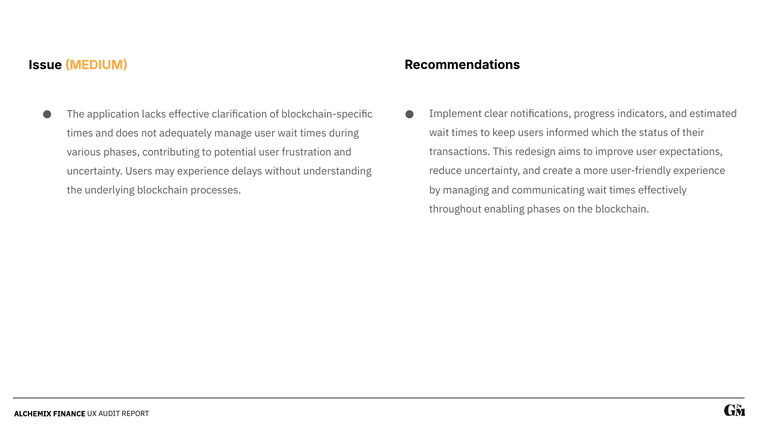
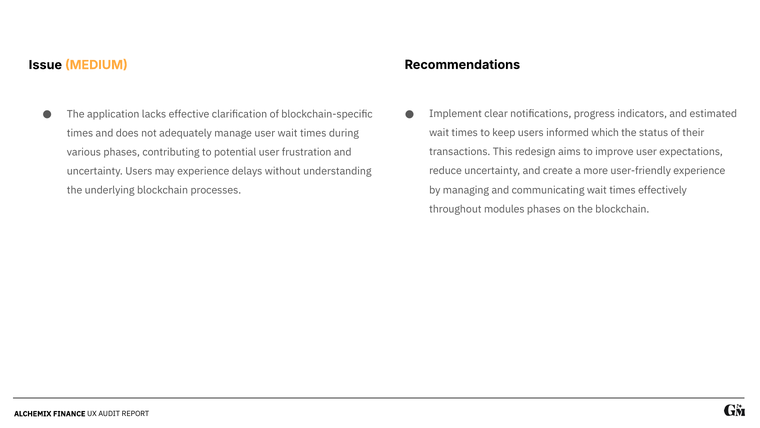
enabling: enabling -> modules
